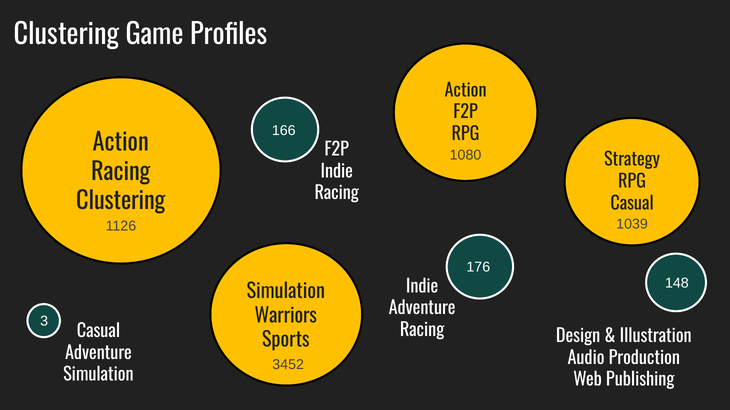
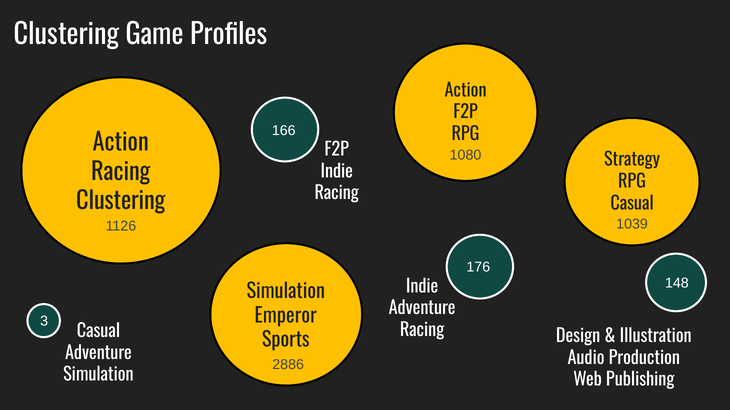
Warriors: Warriors -> Emperor
3452: 3452 -> 2886
